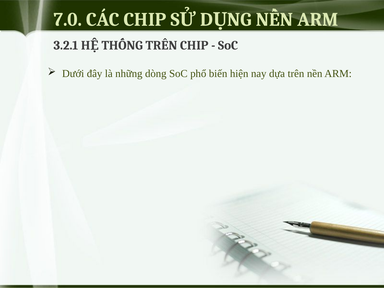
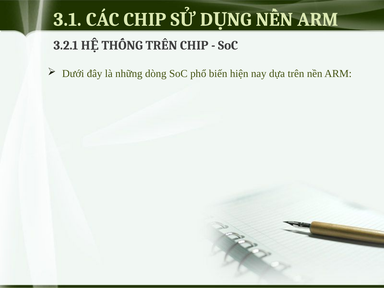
7.0: 7.0 -> 3.1
